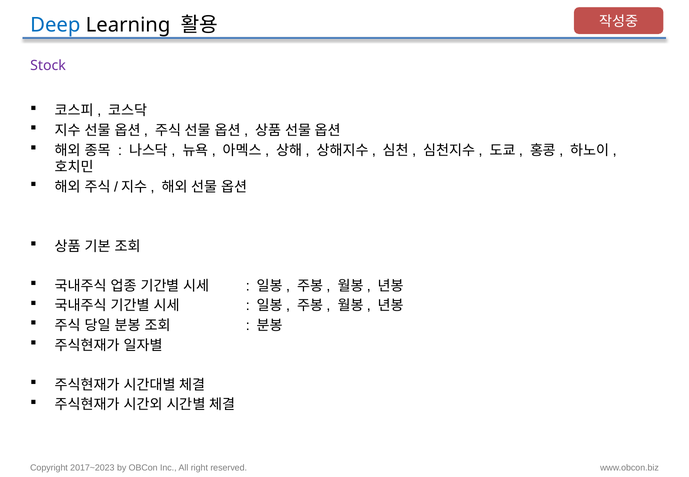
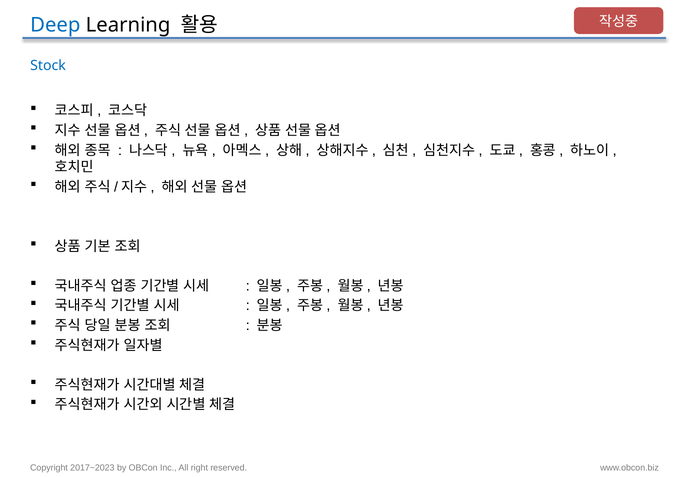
Stock colour: purple -> blue
